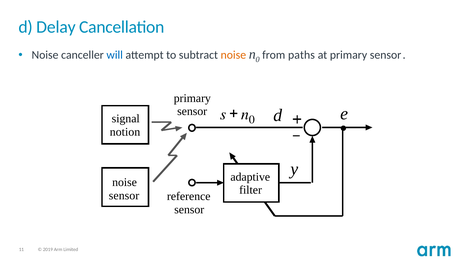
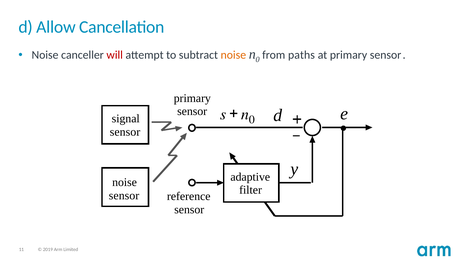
Delay: Delay -> Allow
will colour: blue -> red
notion at (125, 132): notion -> sensor
